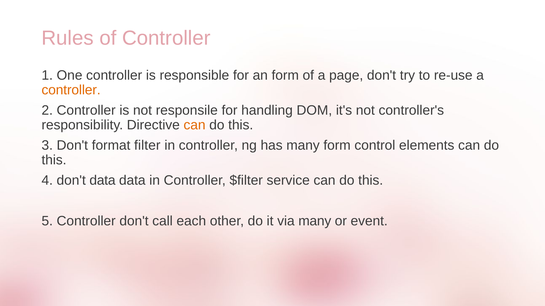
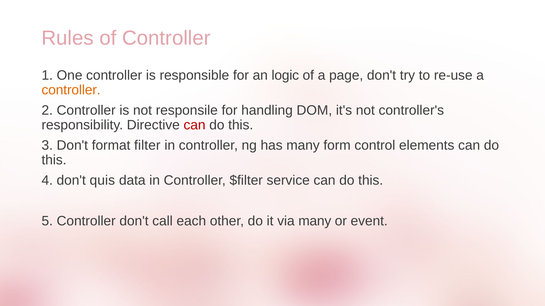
an form: form -> logic
can at (195, 125) colour: orange -> red
don't data: data -> quis
